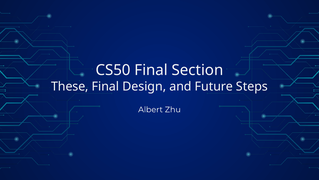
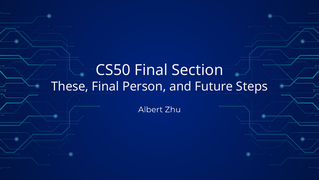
Design: Design -> Person
